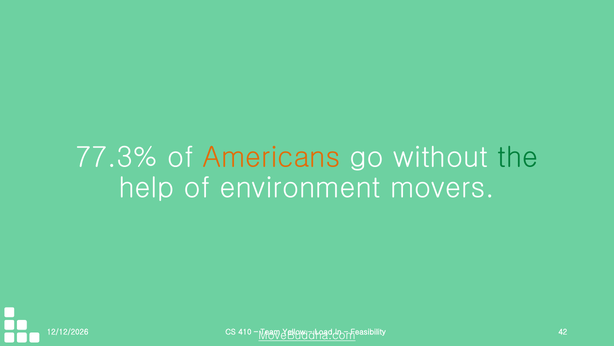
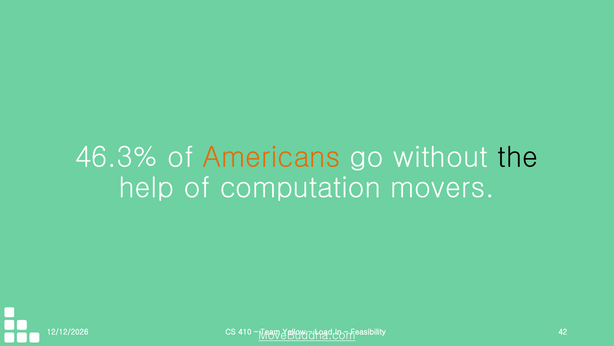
77.3%: 77.3% -> 46.3%
the colour: green -> black
environment: environment -> computation
